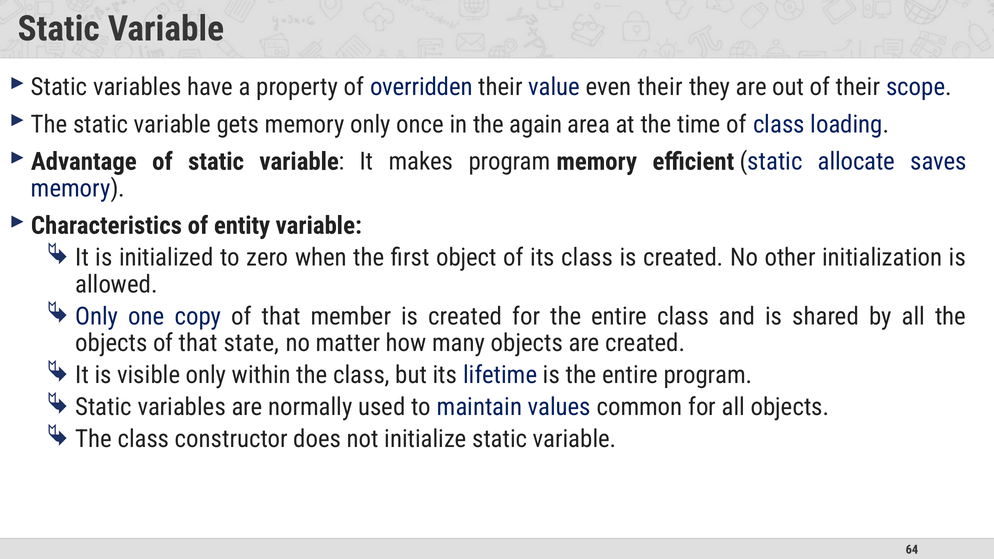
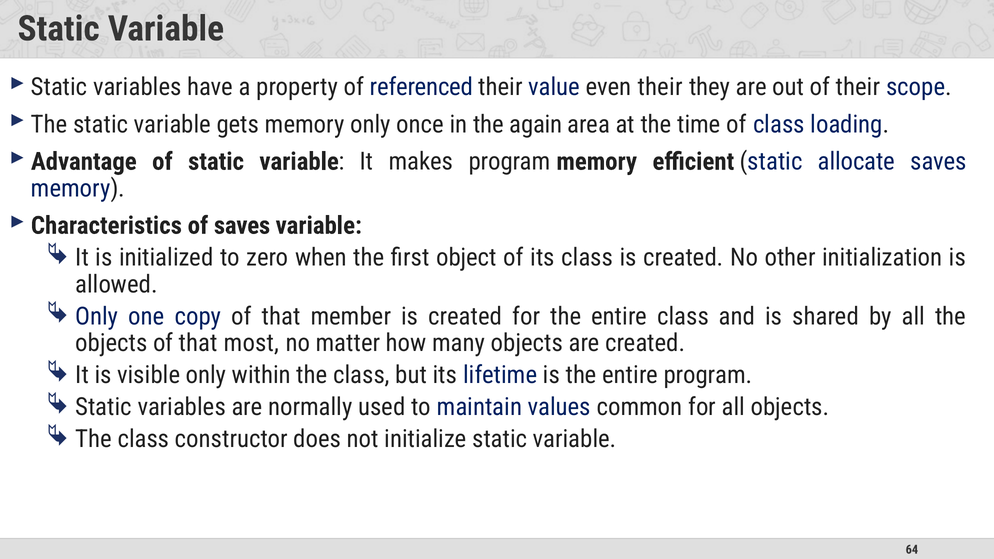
overridden: overridden -> referenced
of entity: entity -> saves
state: state -> most
